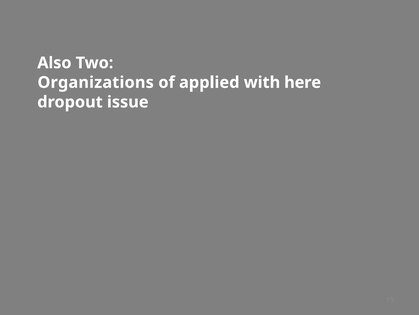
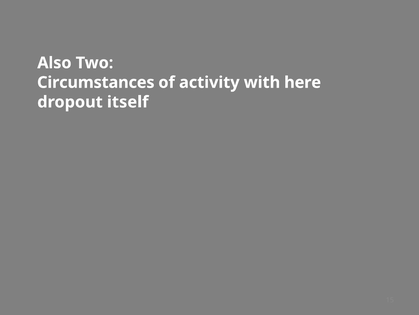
Organizations: Organizations -> Circumstances
applied: applied -> activity
issue: issue -> itself
